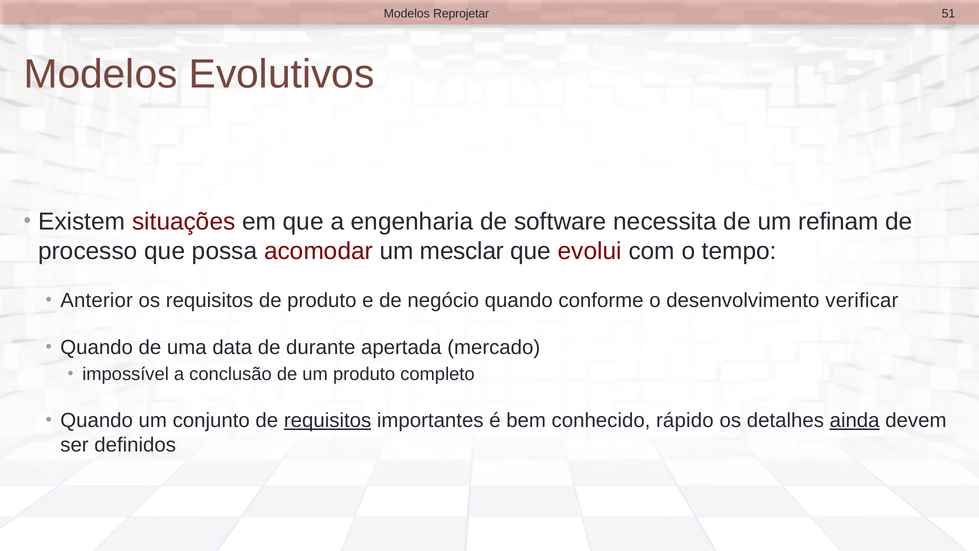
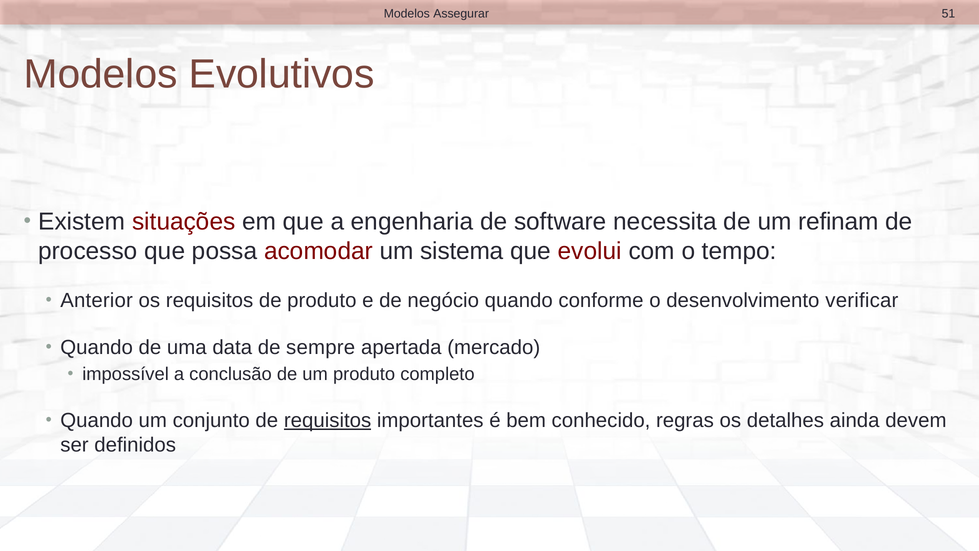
Reprojetar: Reprojetar -> Assegurar
mesclar: mesclar -> sistema
durante: durante -> sempre
rápido: rápido -> regras
ainda underline: present -> none
